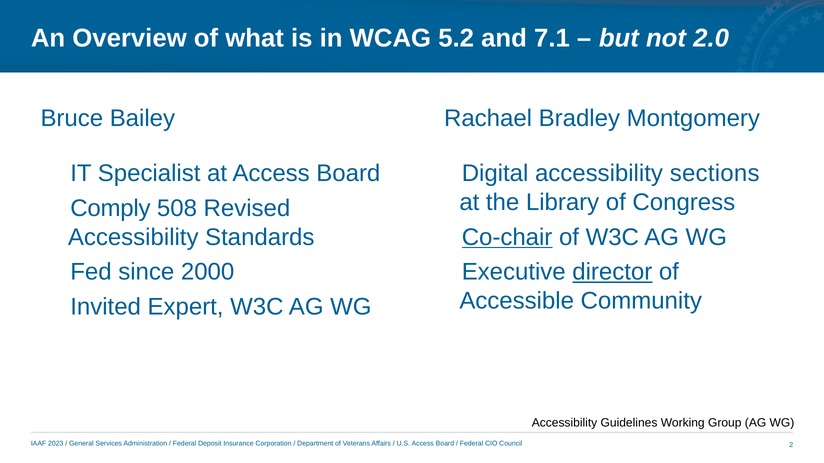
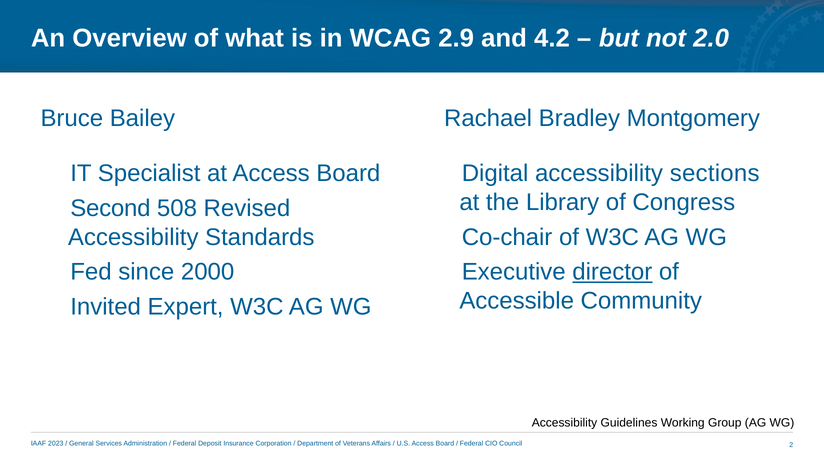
5.2: 5.2 -> 2.9
7.1: 7.1 -> 4.2
Comply: Comply -> Second
Co-chair underline: present -> none
